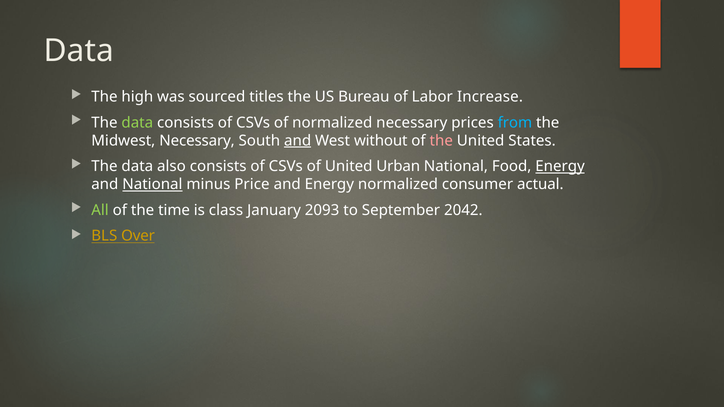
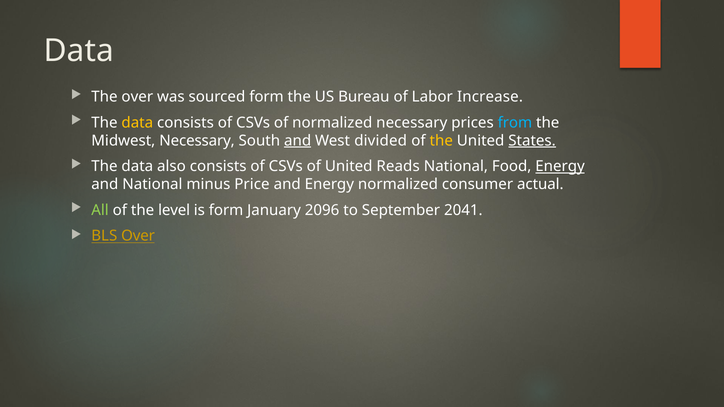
The high: high -> over
sourced titles: titles -> form
data at (137, 123) colour: light green -> yellow
without: without -> divided
the at (441, 141) colour: pink -> yellow
States underline: none -> present
Urban: Urban -> Reads
National at (152, 185) underline: present -> none
time: time -> level
is class: class -> form
2093: 2093 -> 2096
2042: 2042 -> 2041
